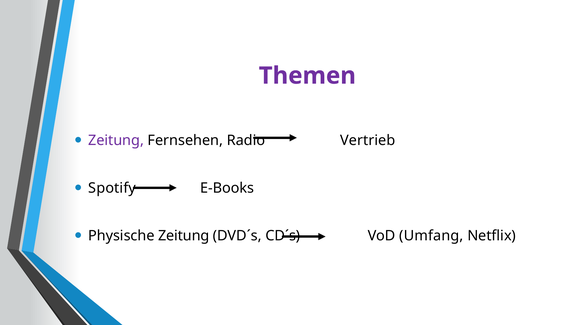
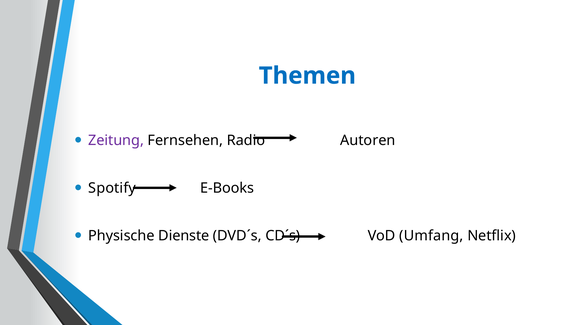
Themen colour: purple -> blue
Vertrieb: Vertrieb -> Autoren
Physische Zeitung: Zeitung -> Dienste
